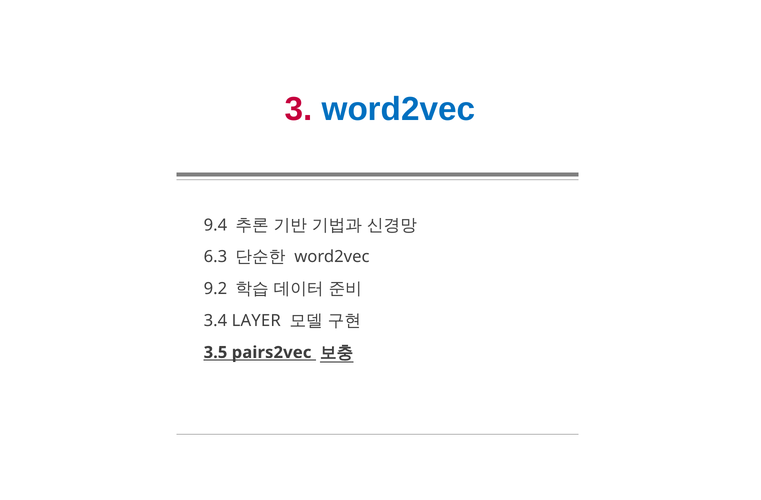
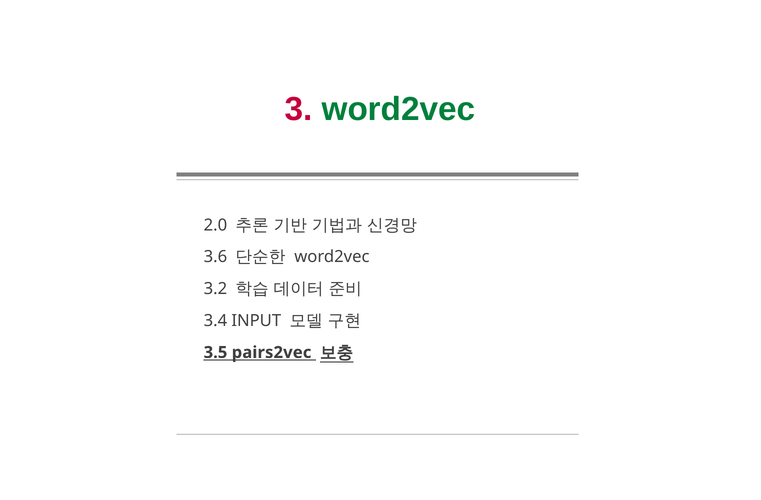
word2vec at (398, 109) colour: blue -> green
9.4: 9.4 -> 2.0
6.3: 6.3 -> 3.6
9.2: 9.2 -> 3.2
LAYER: LAYER -> INPUT
